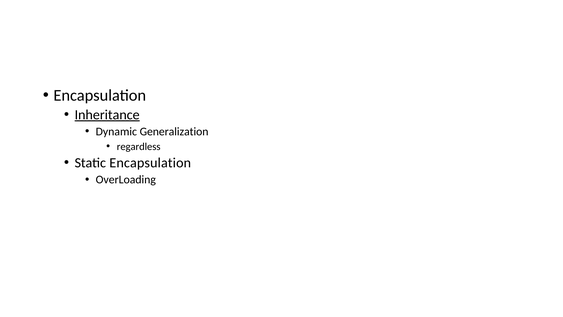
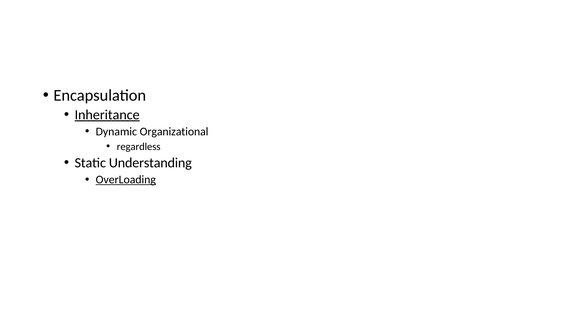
Generalization: Generalization -> Organizational
Static Encapsulation: Encapsulation -> Understanding
OverLoading underline: none -> present
